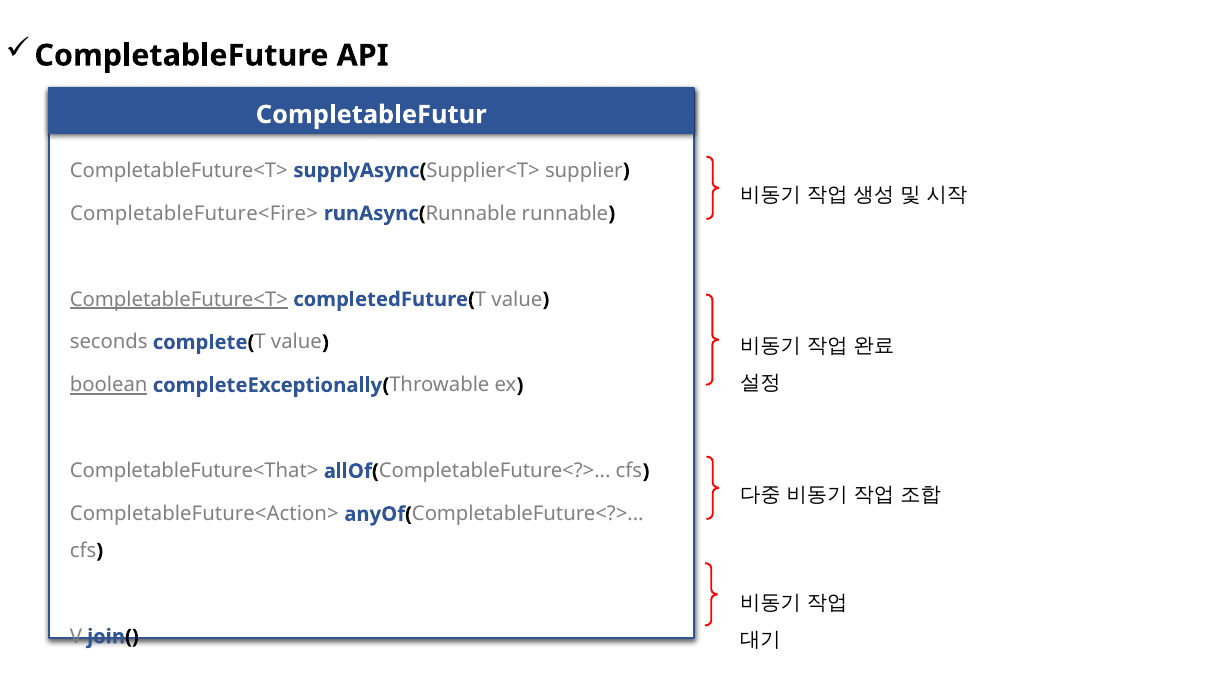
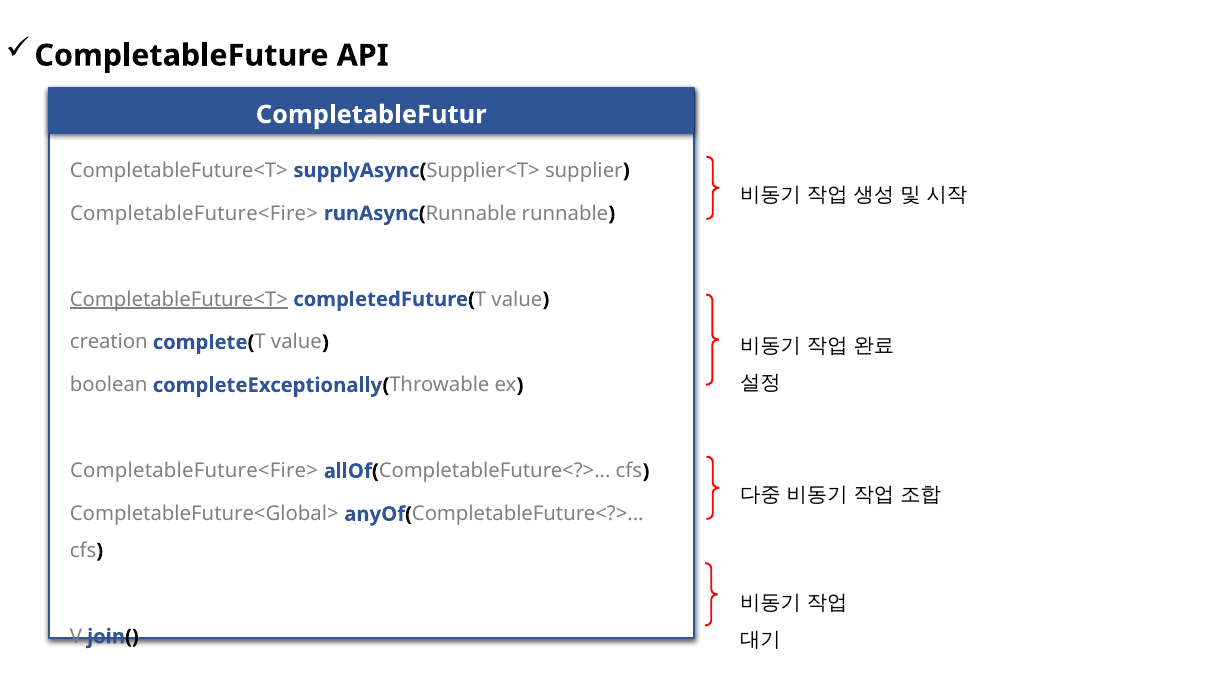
seconds: seconds -> creation
boolean underline: present -> none
CompletableFuture<That> at (194, 471): CompletableFuture<That> -> CompletableFuture<Fire>
CompletableFuture<Action>: CompletableFuture<Action> -> CompletableFuture<Global>
